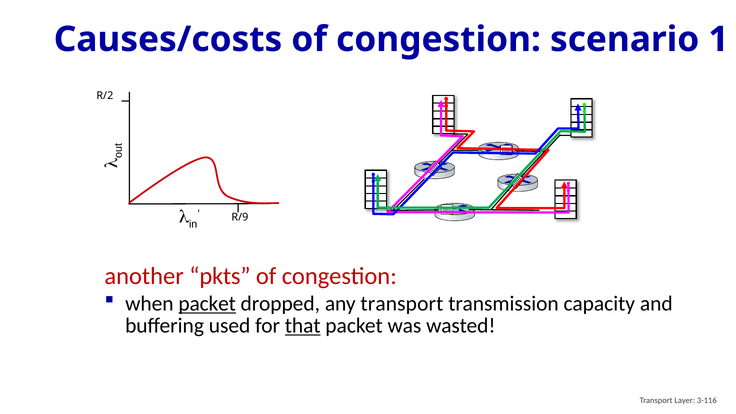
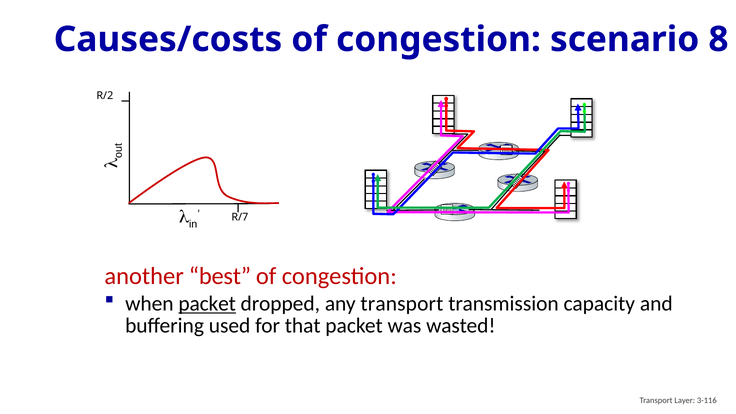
1: 1 -> 8
R/9: R/9 -> R/7
pkts: pkts -> best
that underline: present -> none
